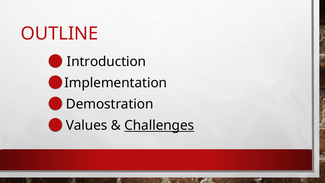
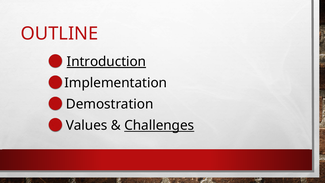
Introduction underline: none -> present
